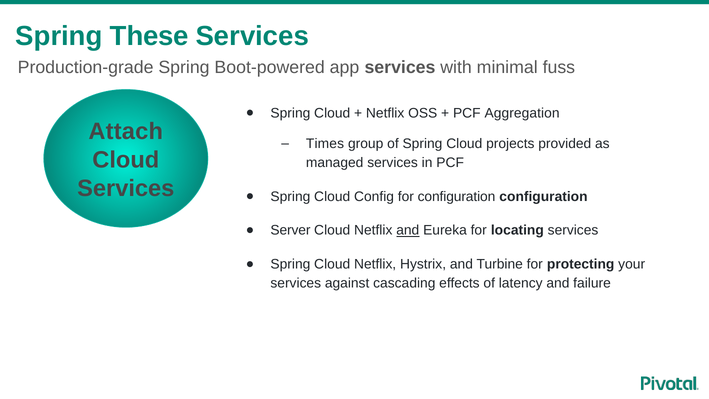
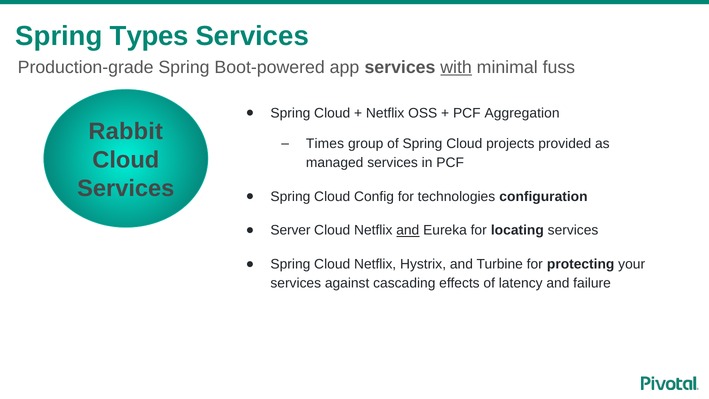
These: These -> Types
with underline: none -> present
Attach: Attach -> Rabbit
for configuration: configuration -> technologies
